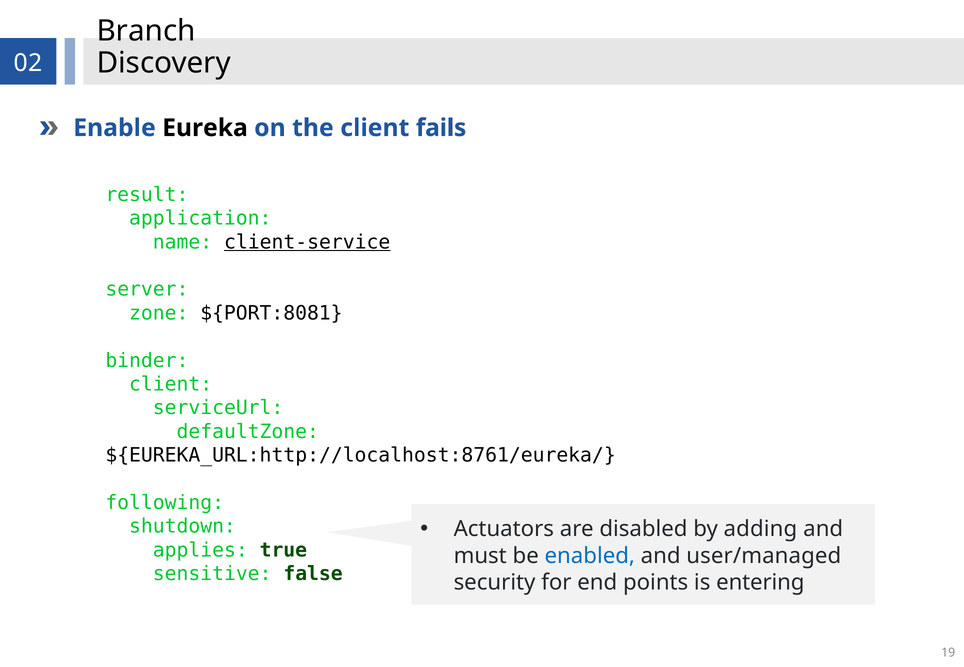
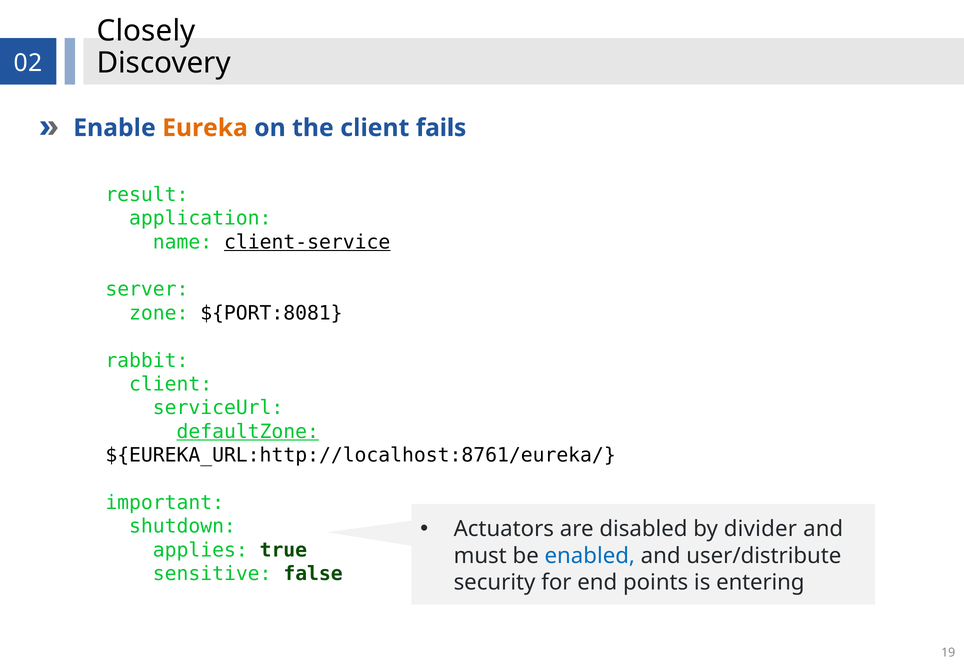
Branch: Branch -> Closely
Eureka colour: black -> orange
binder: binder -> rabbit
defaultZone underline: none -> present
following: following -> important
adding: adding -> divider
user/managed: user/managed -> user/distribute
